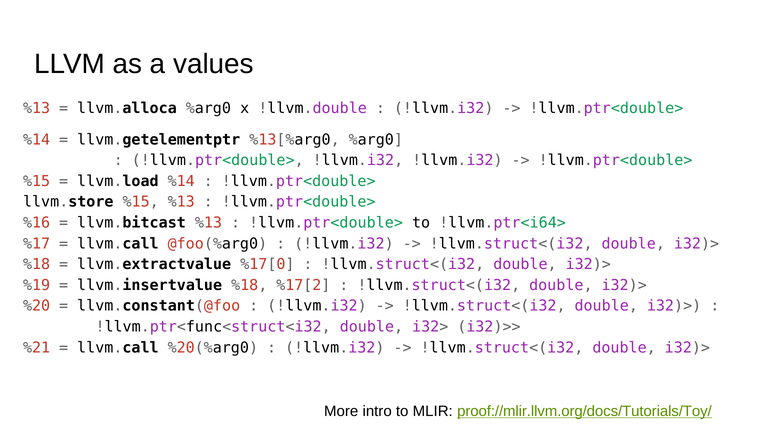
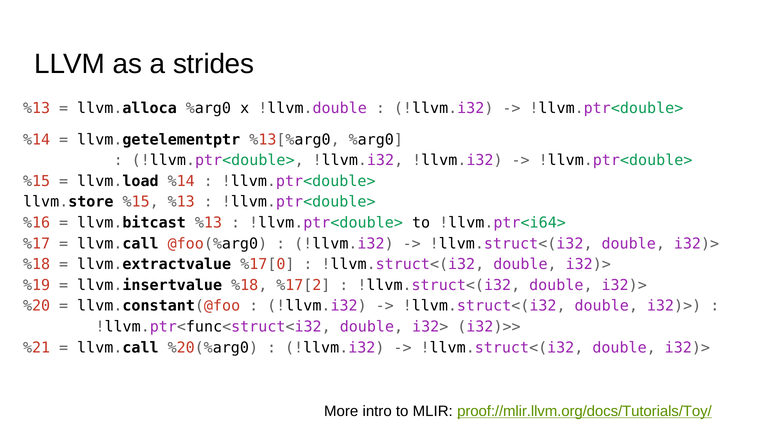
values: values -> strides
